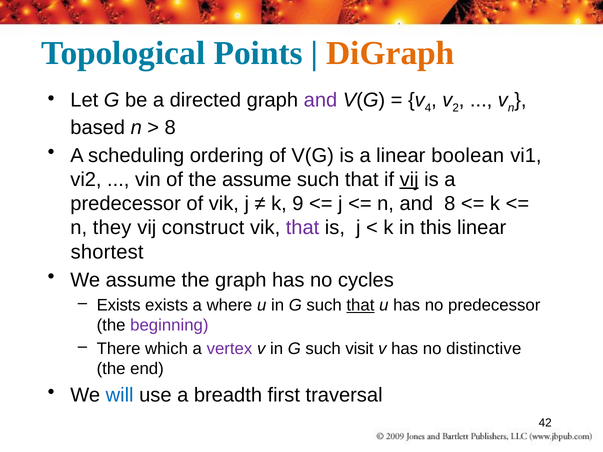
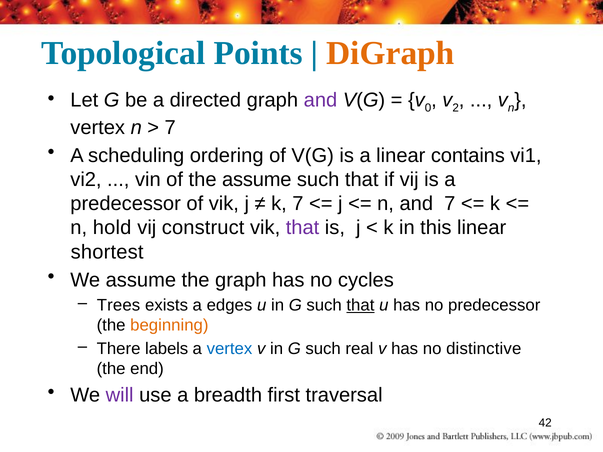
4: 4 -> 0
based at (98, 127): based -> vertex
8 at (170, 127): 8 -> 7
boolean: boolean -> contains
vij at (409, 180) underline: present -> none
k 9: 9 -> 7
and 8: 8 -> 7
they: they -> hold
Exists at (119, 305): Exists -> Trees
where: where -> edges
beginning colour: purple -> orange
which: which -> labels
vertex at (229, 349) colour: purple -> blue
visit: visit -> real
will colour: blue -> purple
